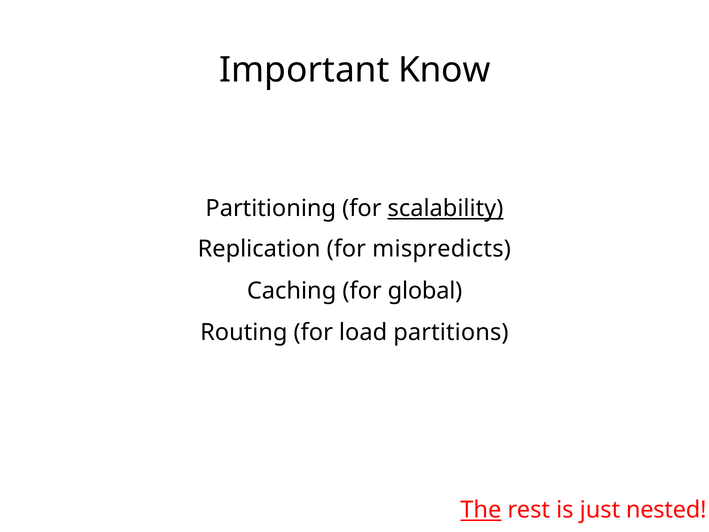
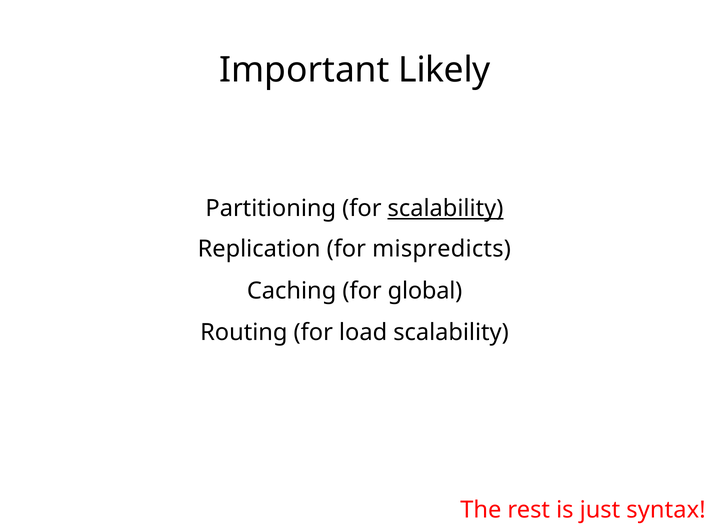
Know: Know -> Likely
load partitions: partitions -> scalability
The underline: present -> none
nested: nested -> syntax
